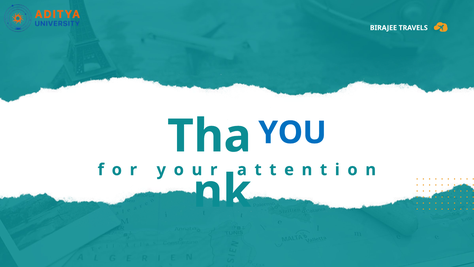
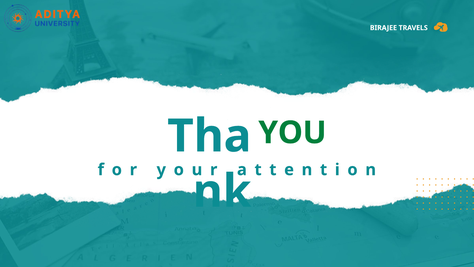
YOU colour: blue -> green
